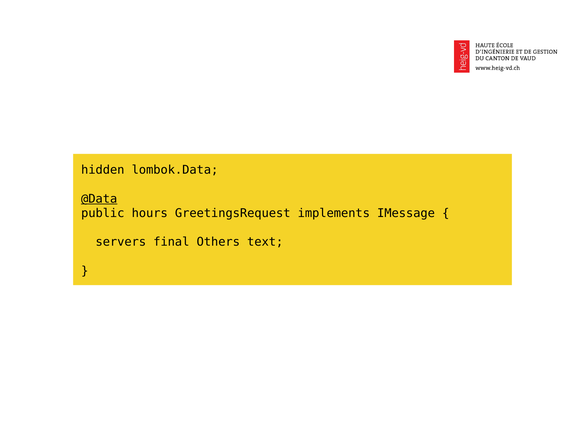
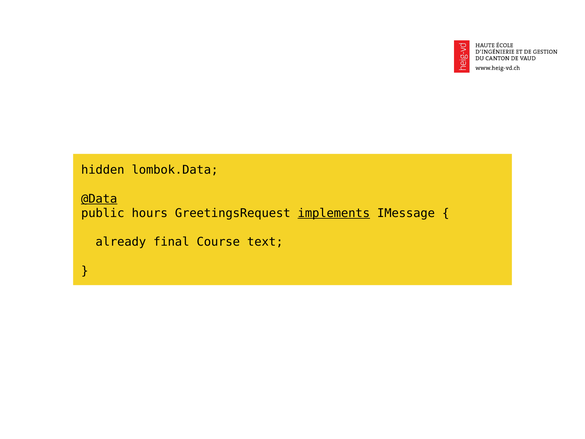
implements underline: none -> present
servers: servers -> already
Others: Others -> Course
